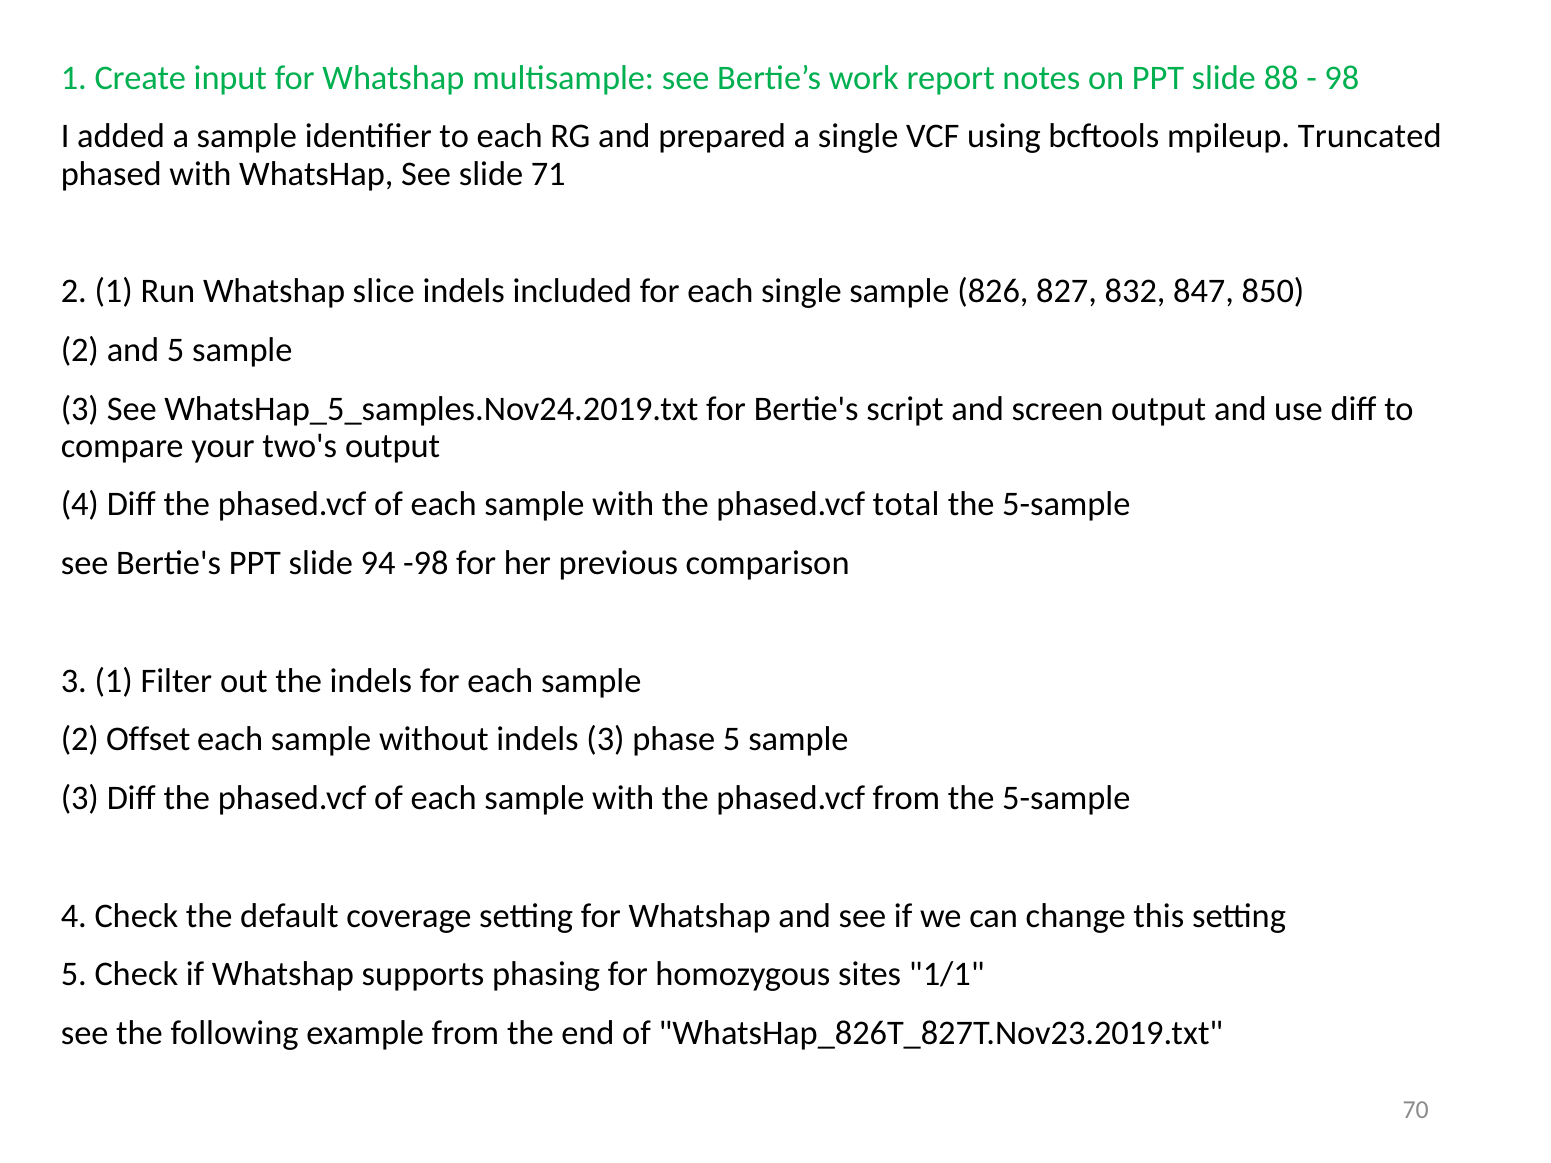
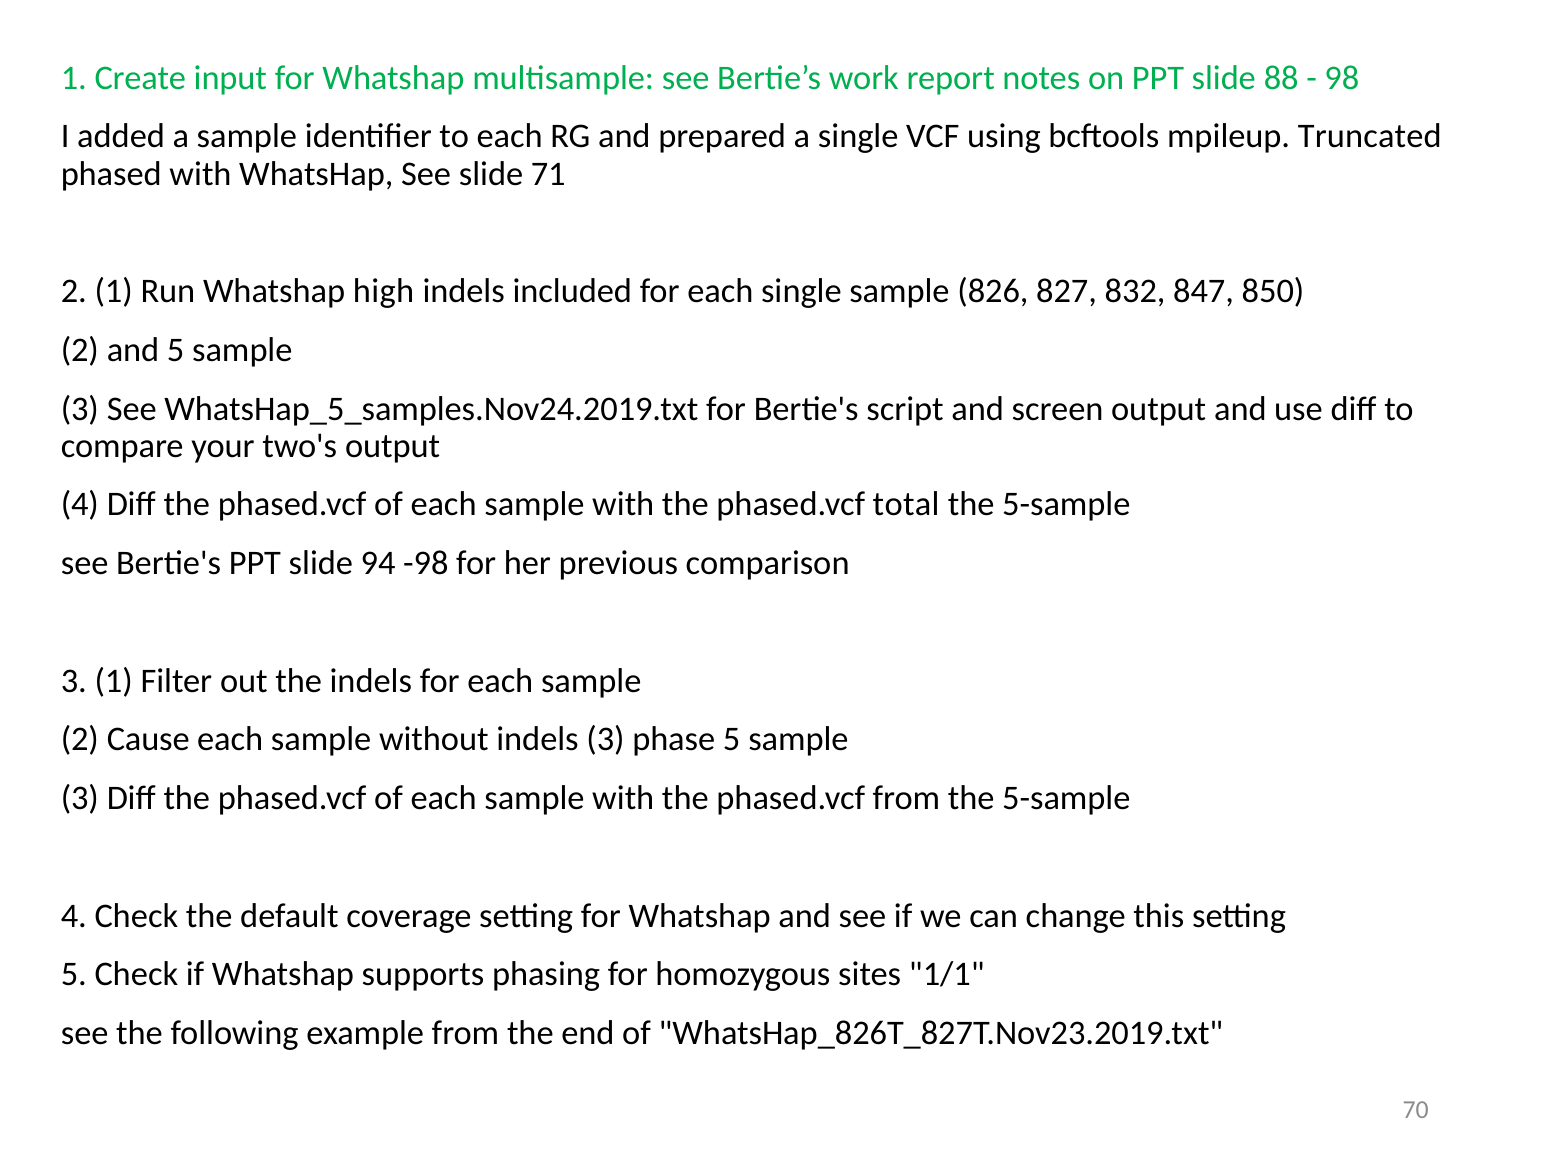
slice: slice -> high
Offset: Offset -> Cause
